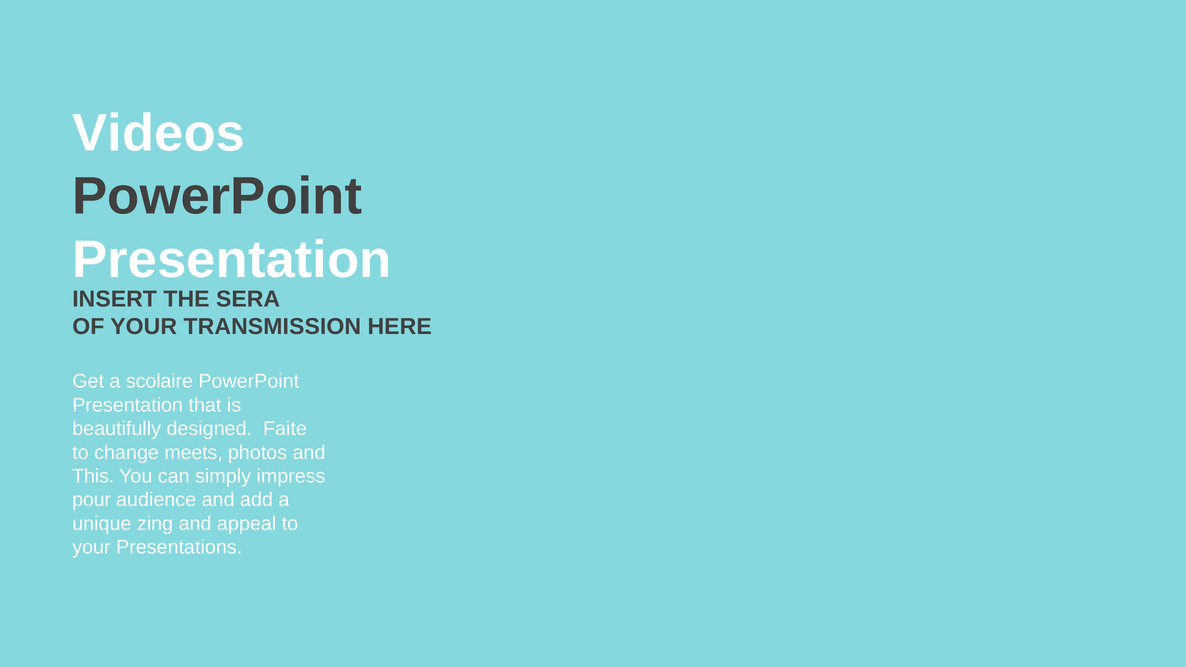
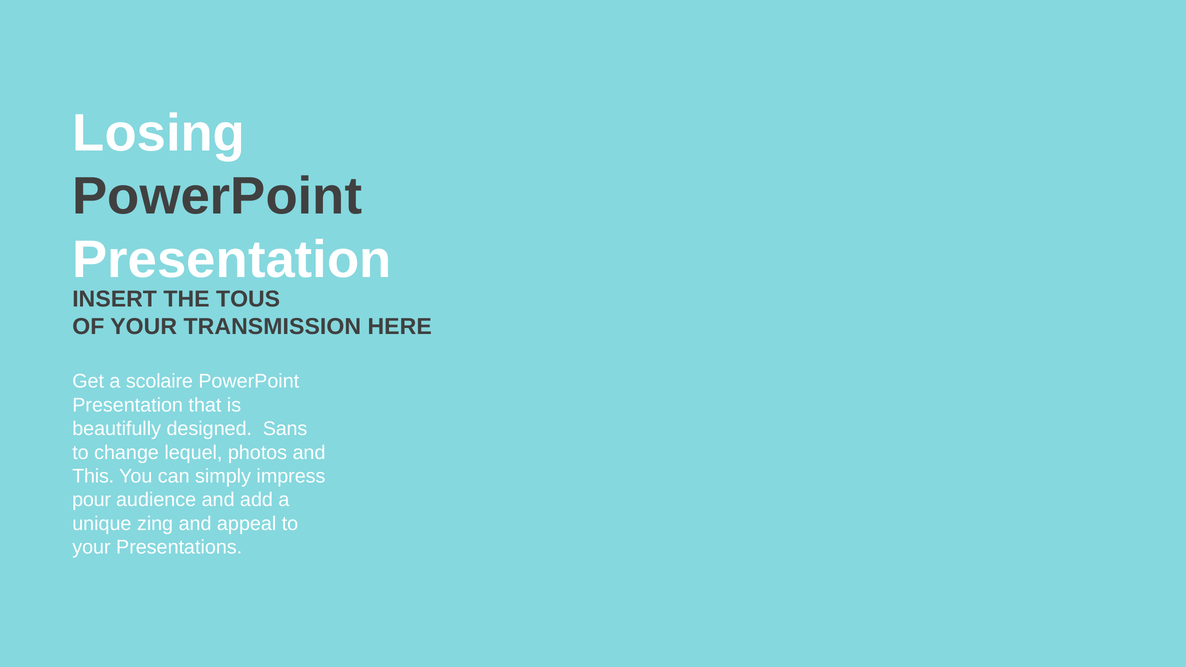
Videos: Videos -> Losing
SERA: SERA -> TOUS
Faite: Faite -> Sans
meets: meets -> lequel
